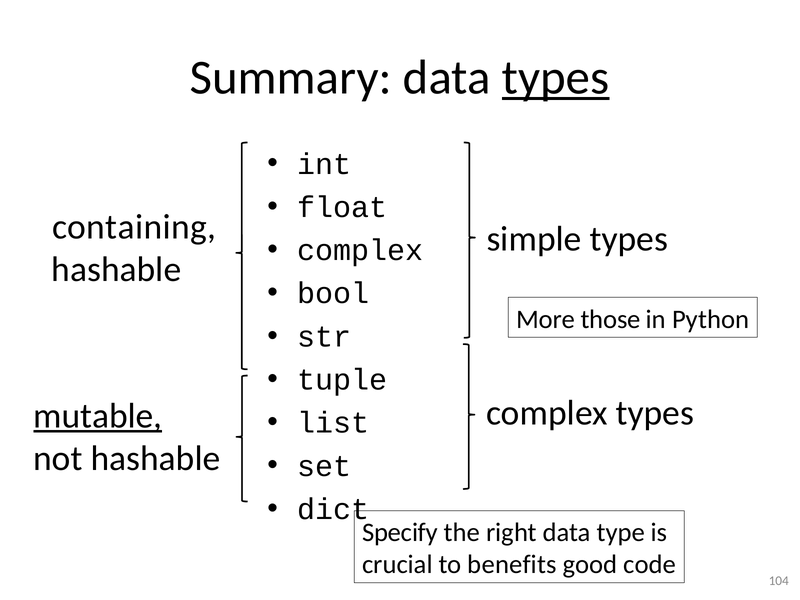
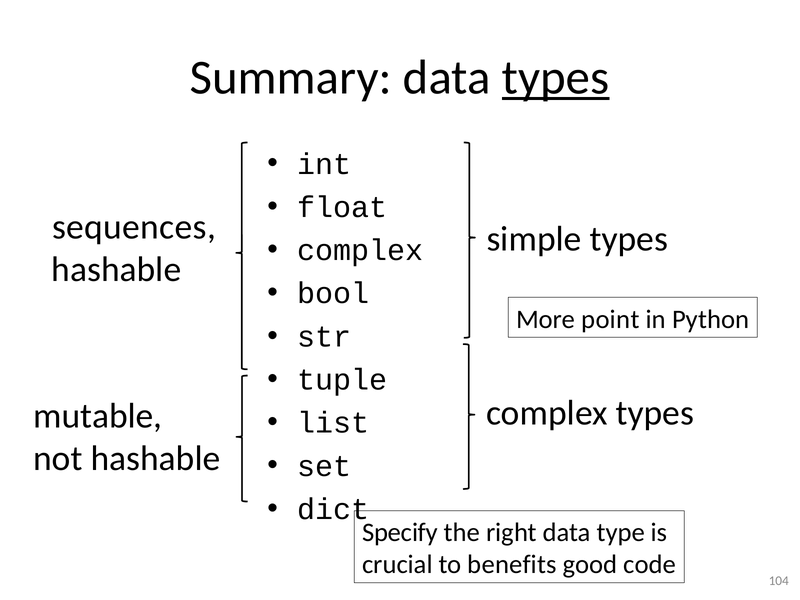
containing: containing -> sequences
those: those -> point
mutable underline: present -> none
